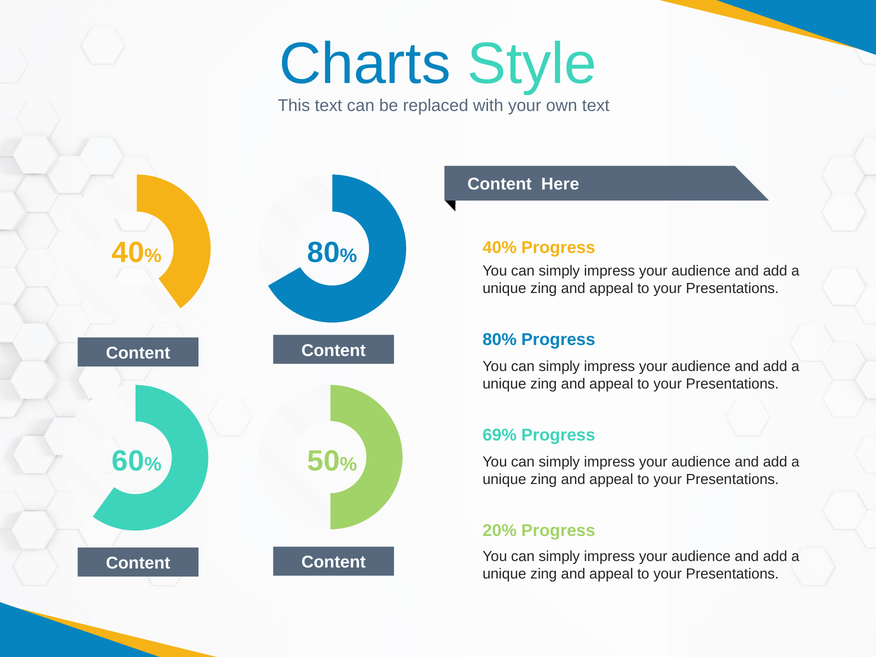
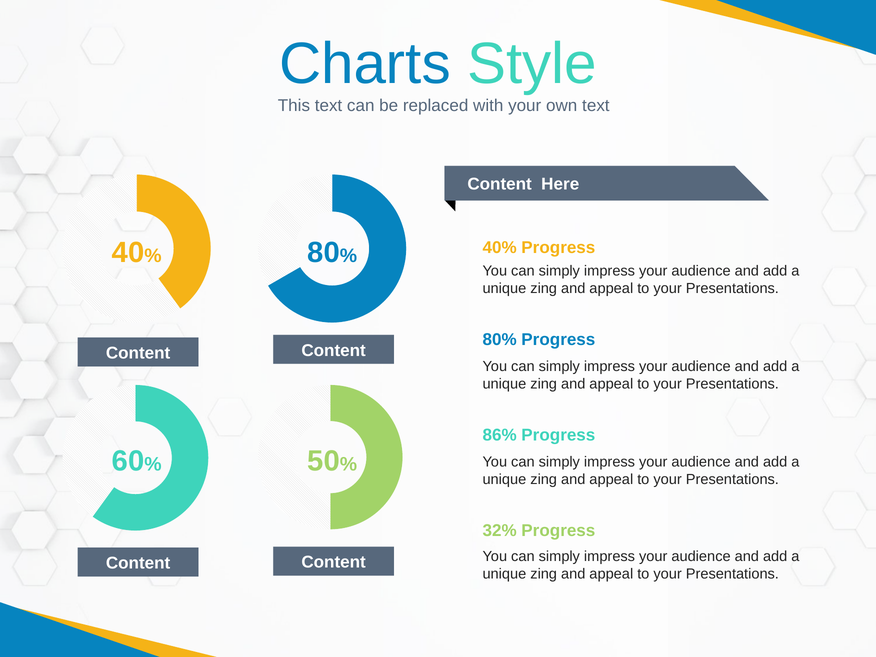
69%: 69% -> 86%
20%: 20% -> 32%
